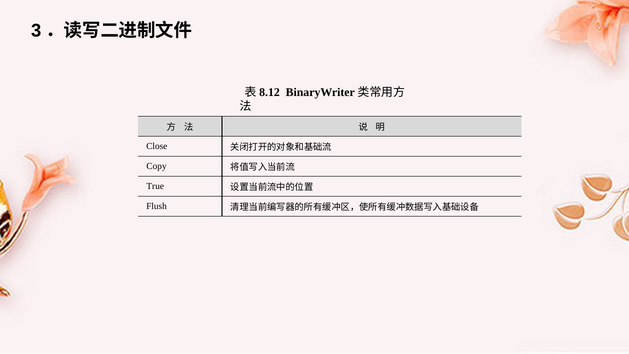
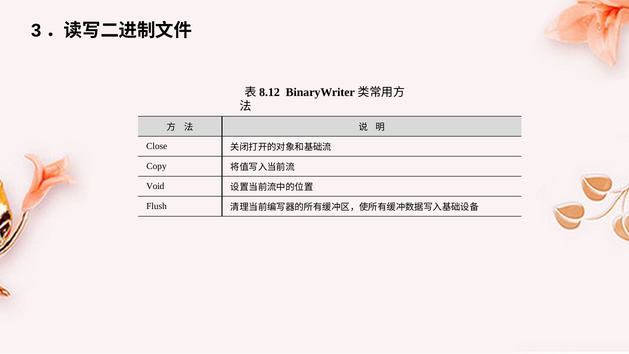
True: True -> Void
